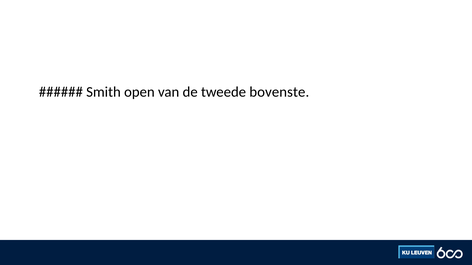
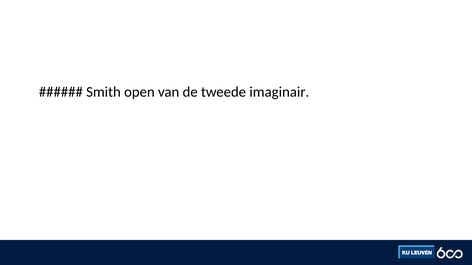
bovenste: bovenste -> imaginair
